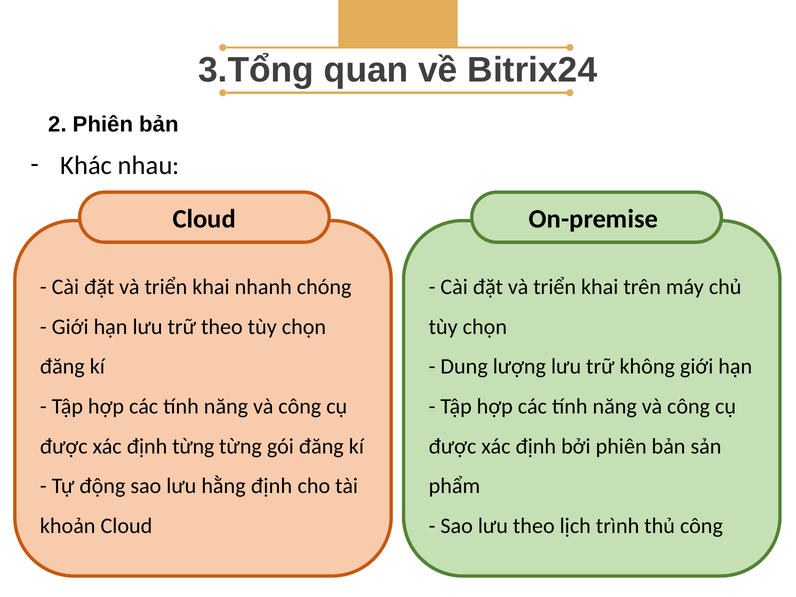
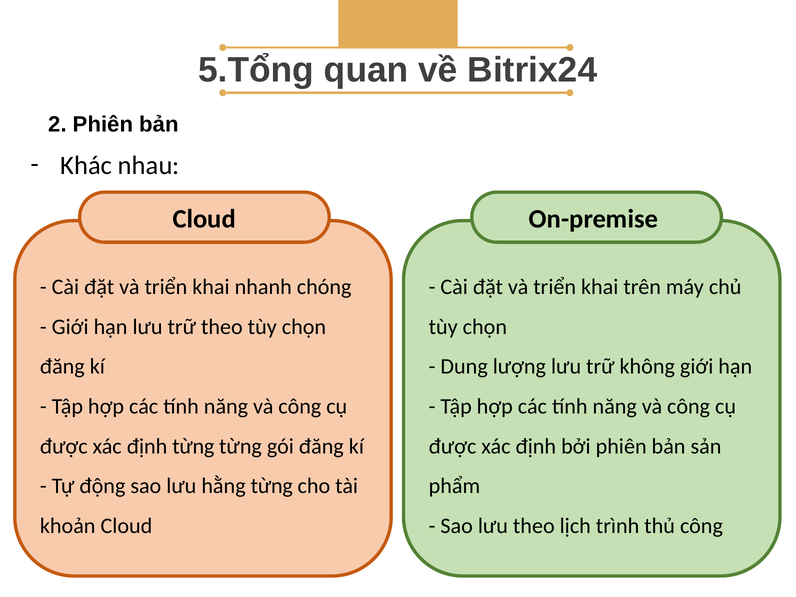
3.Tổng: 3.Tổng -> 5.Tổng
hằng định: định -> từng
